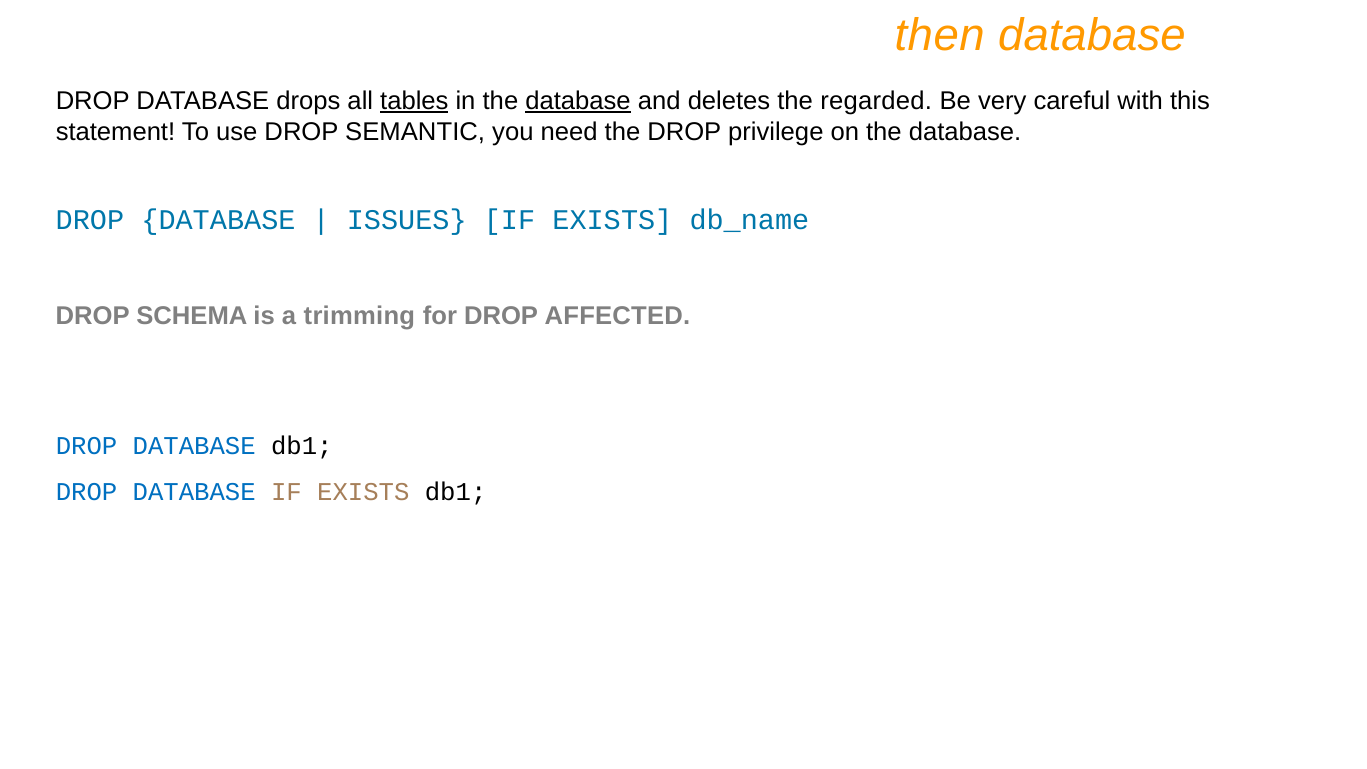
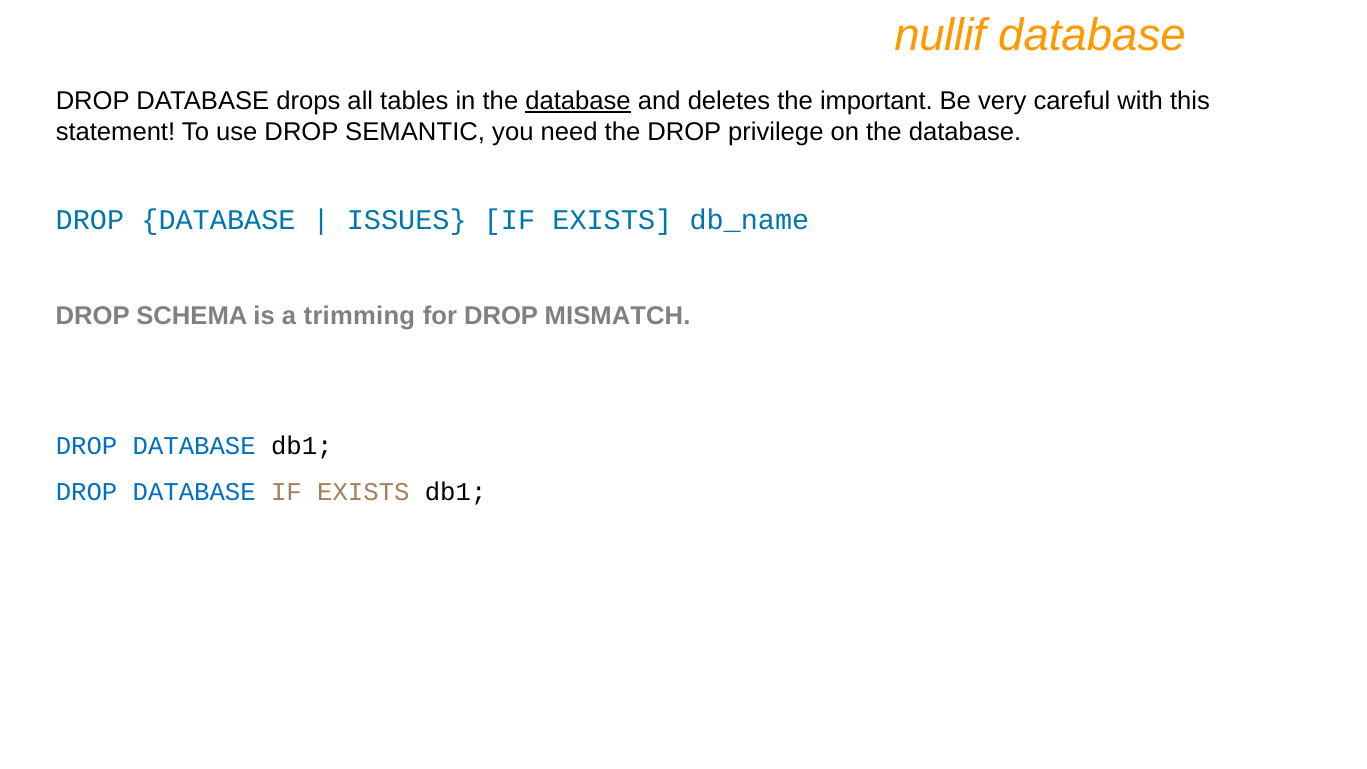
then: then -> nullif
tables underline: present -> none
regarded: regarded -> important
AFFECTED: AFFECTED -> MISMATCH
